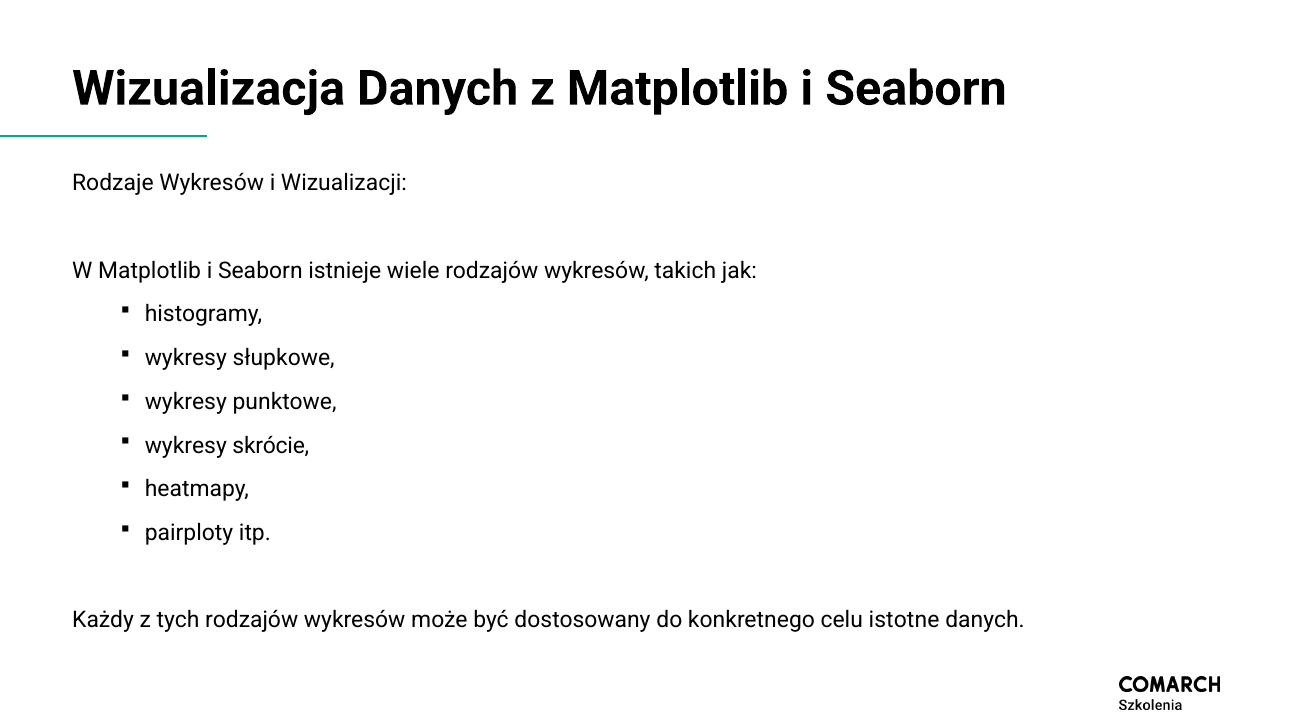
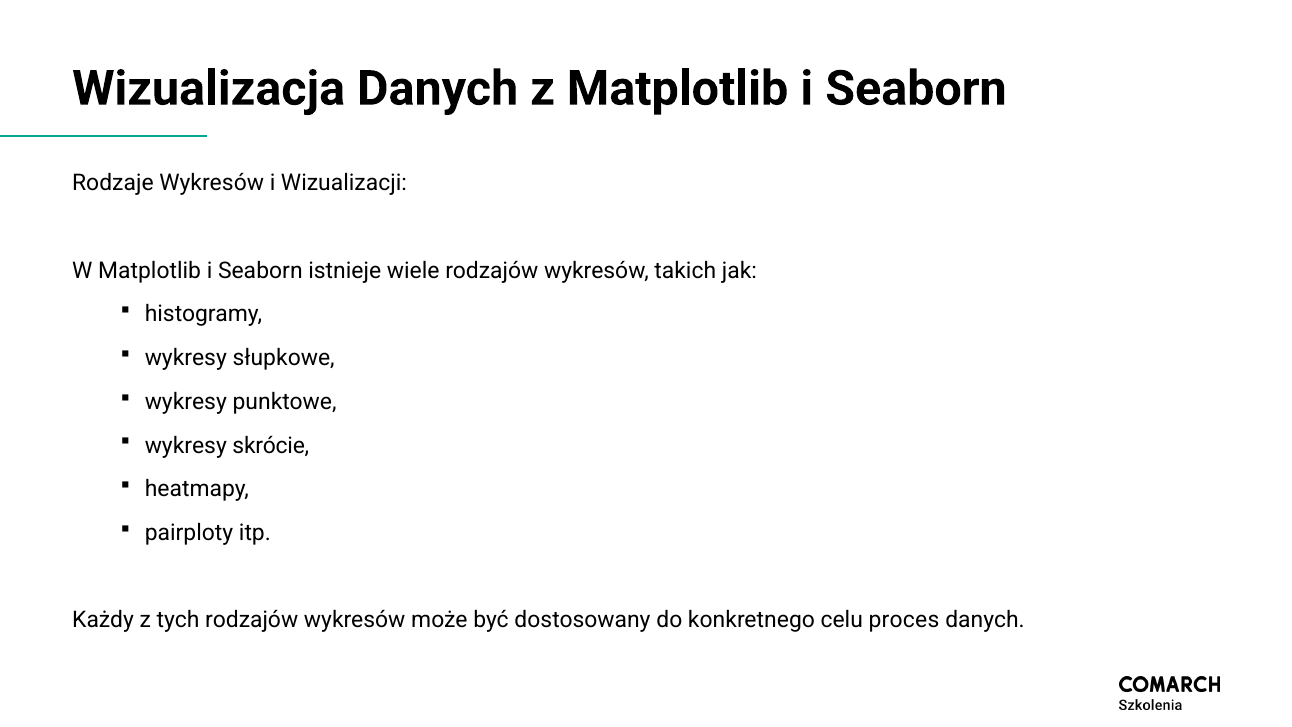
istotne: istotne -> proces
